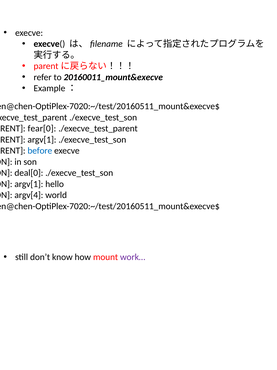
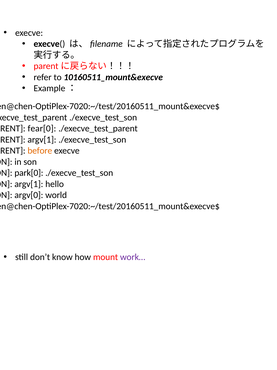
20160011_mount&execve: 20160011_mount&execve -> 10160511_mount&execve
before colour: blue -> orange
deal[0: deal[0 -> park[0
argv[4: argv[4 -> argv[0
